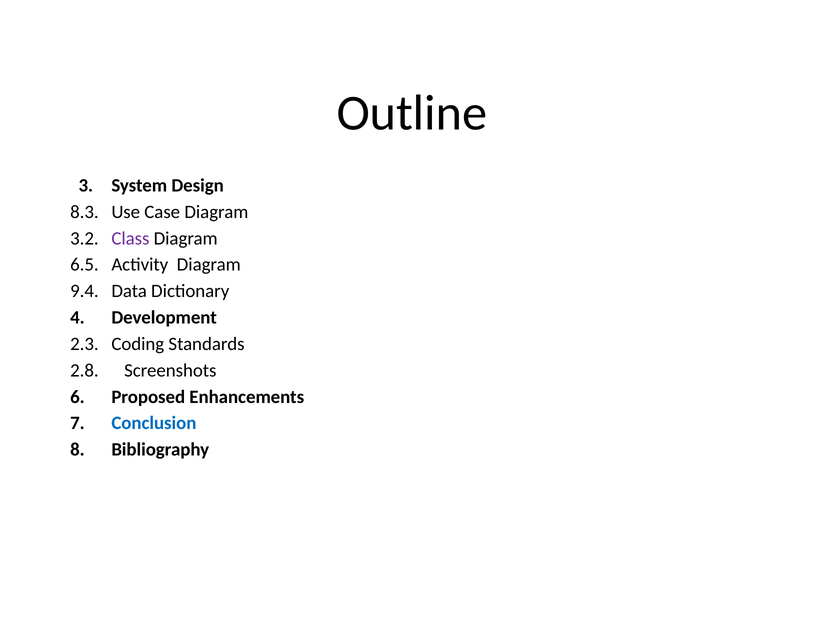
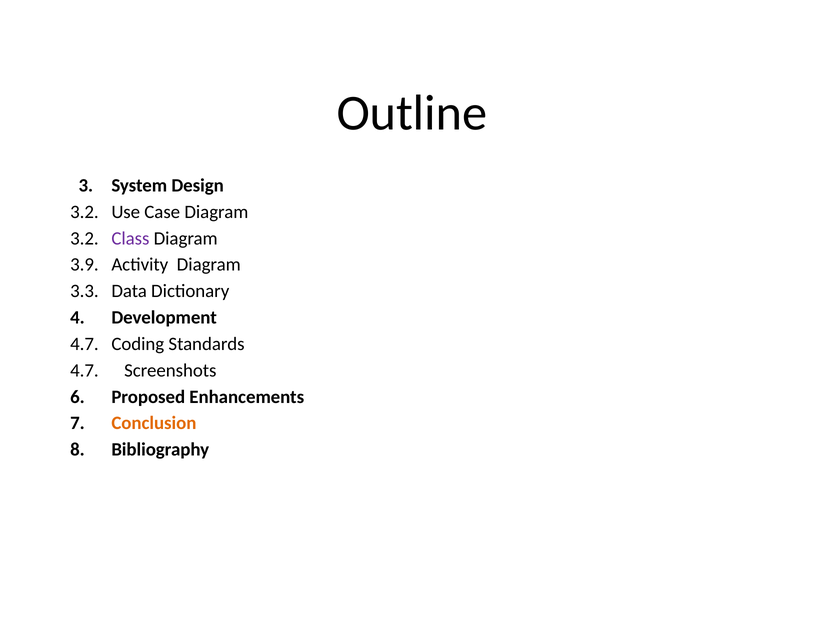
8.3 at (84, 212): 8.3 -> 3.2
6.5: 6.5 -> 3.9
9.4: 9.4 -> 3.3
2.3 at (84, 344): 2.3 -> 4.7
2.8 at (84, 370): 2.8 -> 4.7
Conclusion colour: blue -> orange
